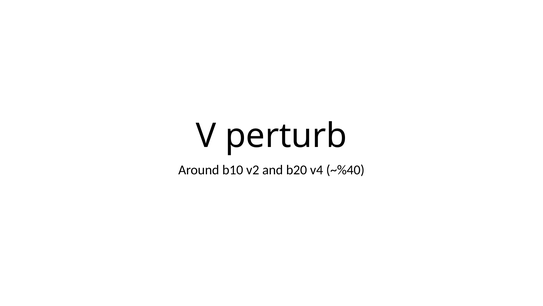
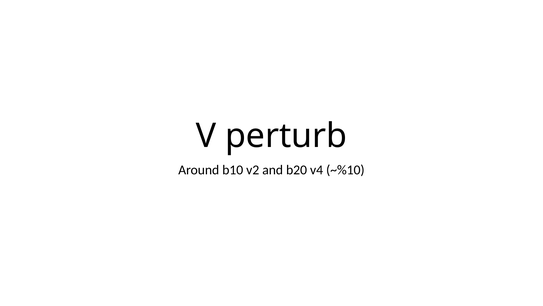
~%40: ~%40 -> ~%10
